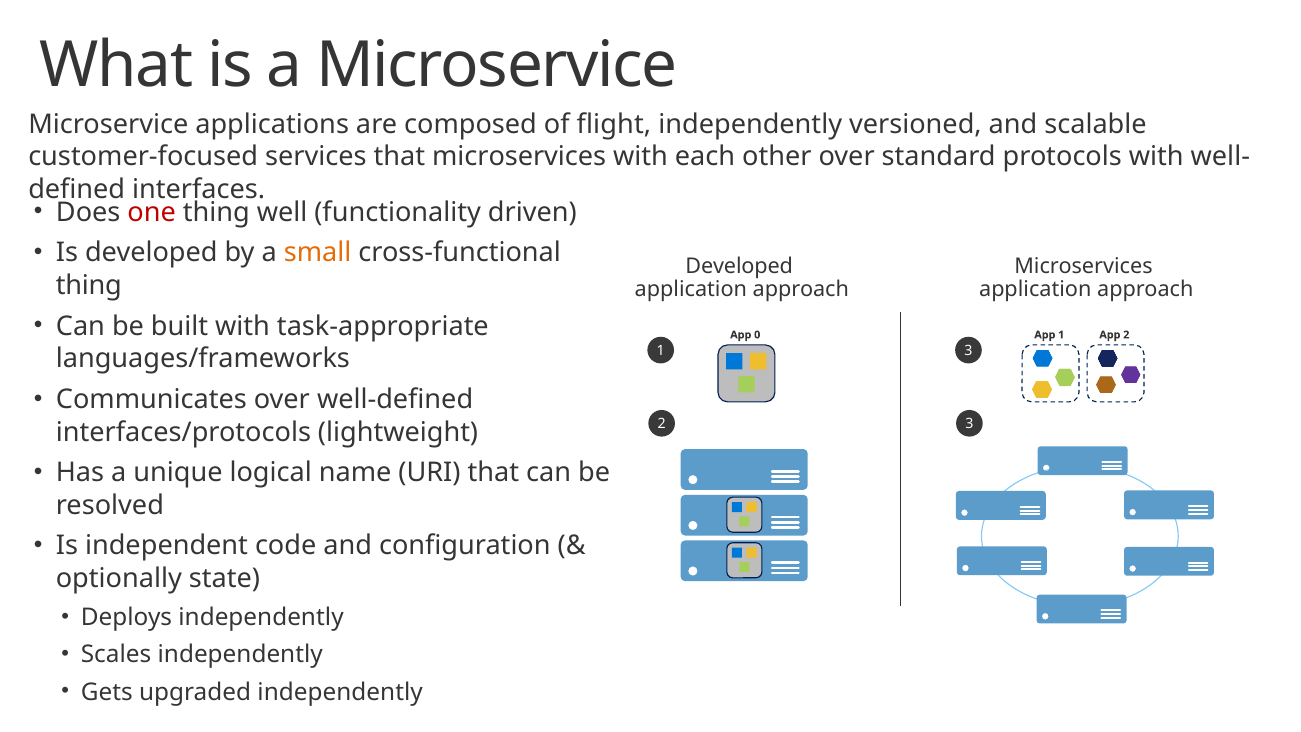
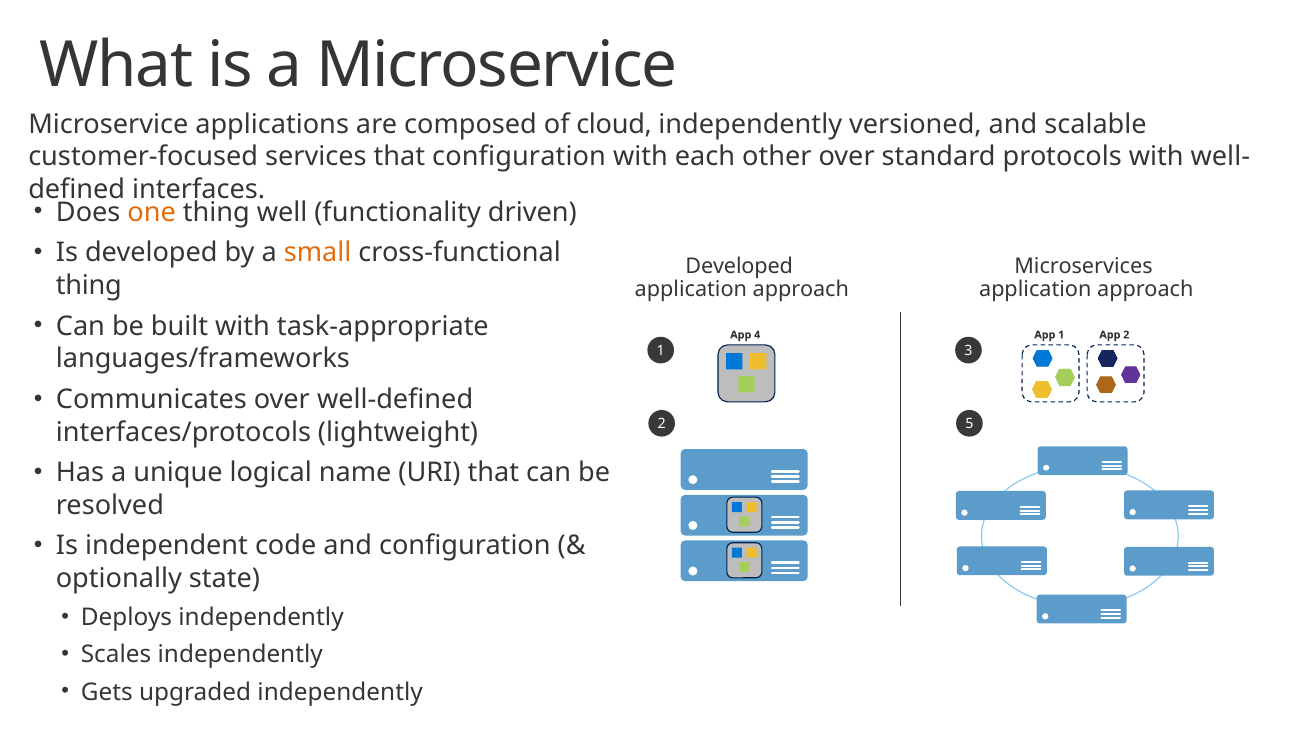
flight: flight -> cloud
that microservices: microservices -> configuration
one colour: red -> orange
0: 0 -> 4
2 3: 3 -> 5
